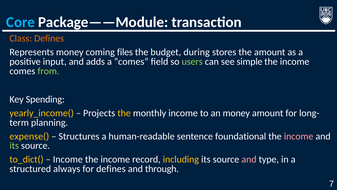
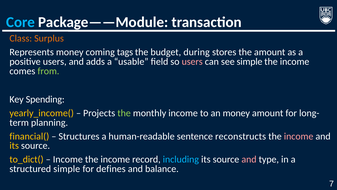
Class Defines: Defines -> Surplus
files: files -> tags
positive input: input -> users
a comes: comes -> usable
users at (192, 61) colour: light green -> pink
the at (124, 113) colour: yellow -> light green
expense(: expense( -> financial(
foundational: foundational -> reconstructs
its at (14, 145) colour: light green -> yellow
including colour: yellow -> light blue
structured always: always -> simple
through: through -> balance
